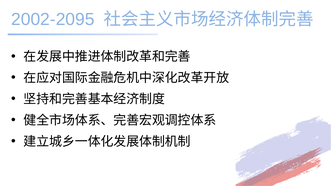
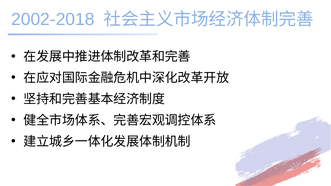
2002-2095: 2002-2095 -> 2002-2018
